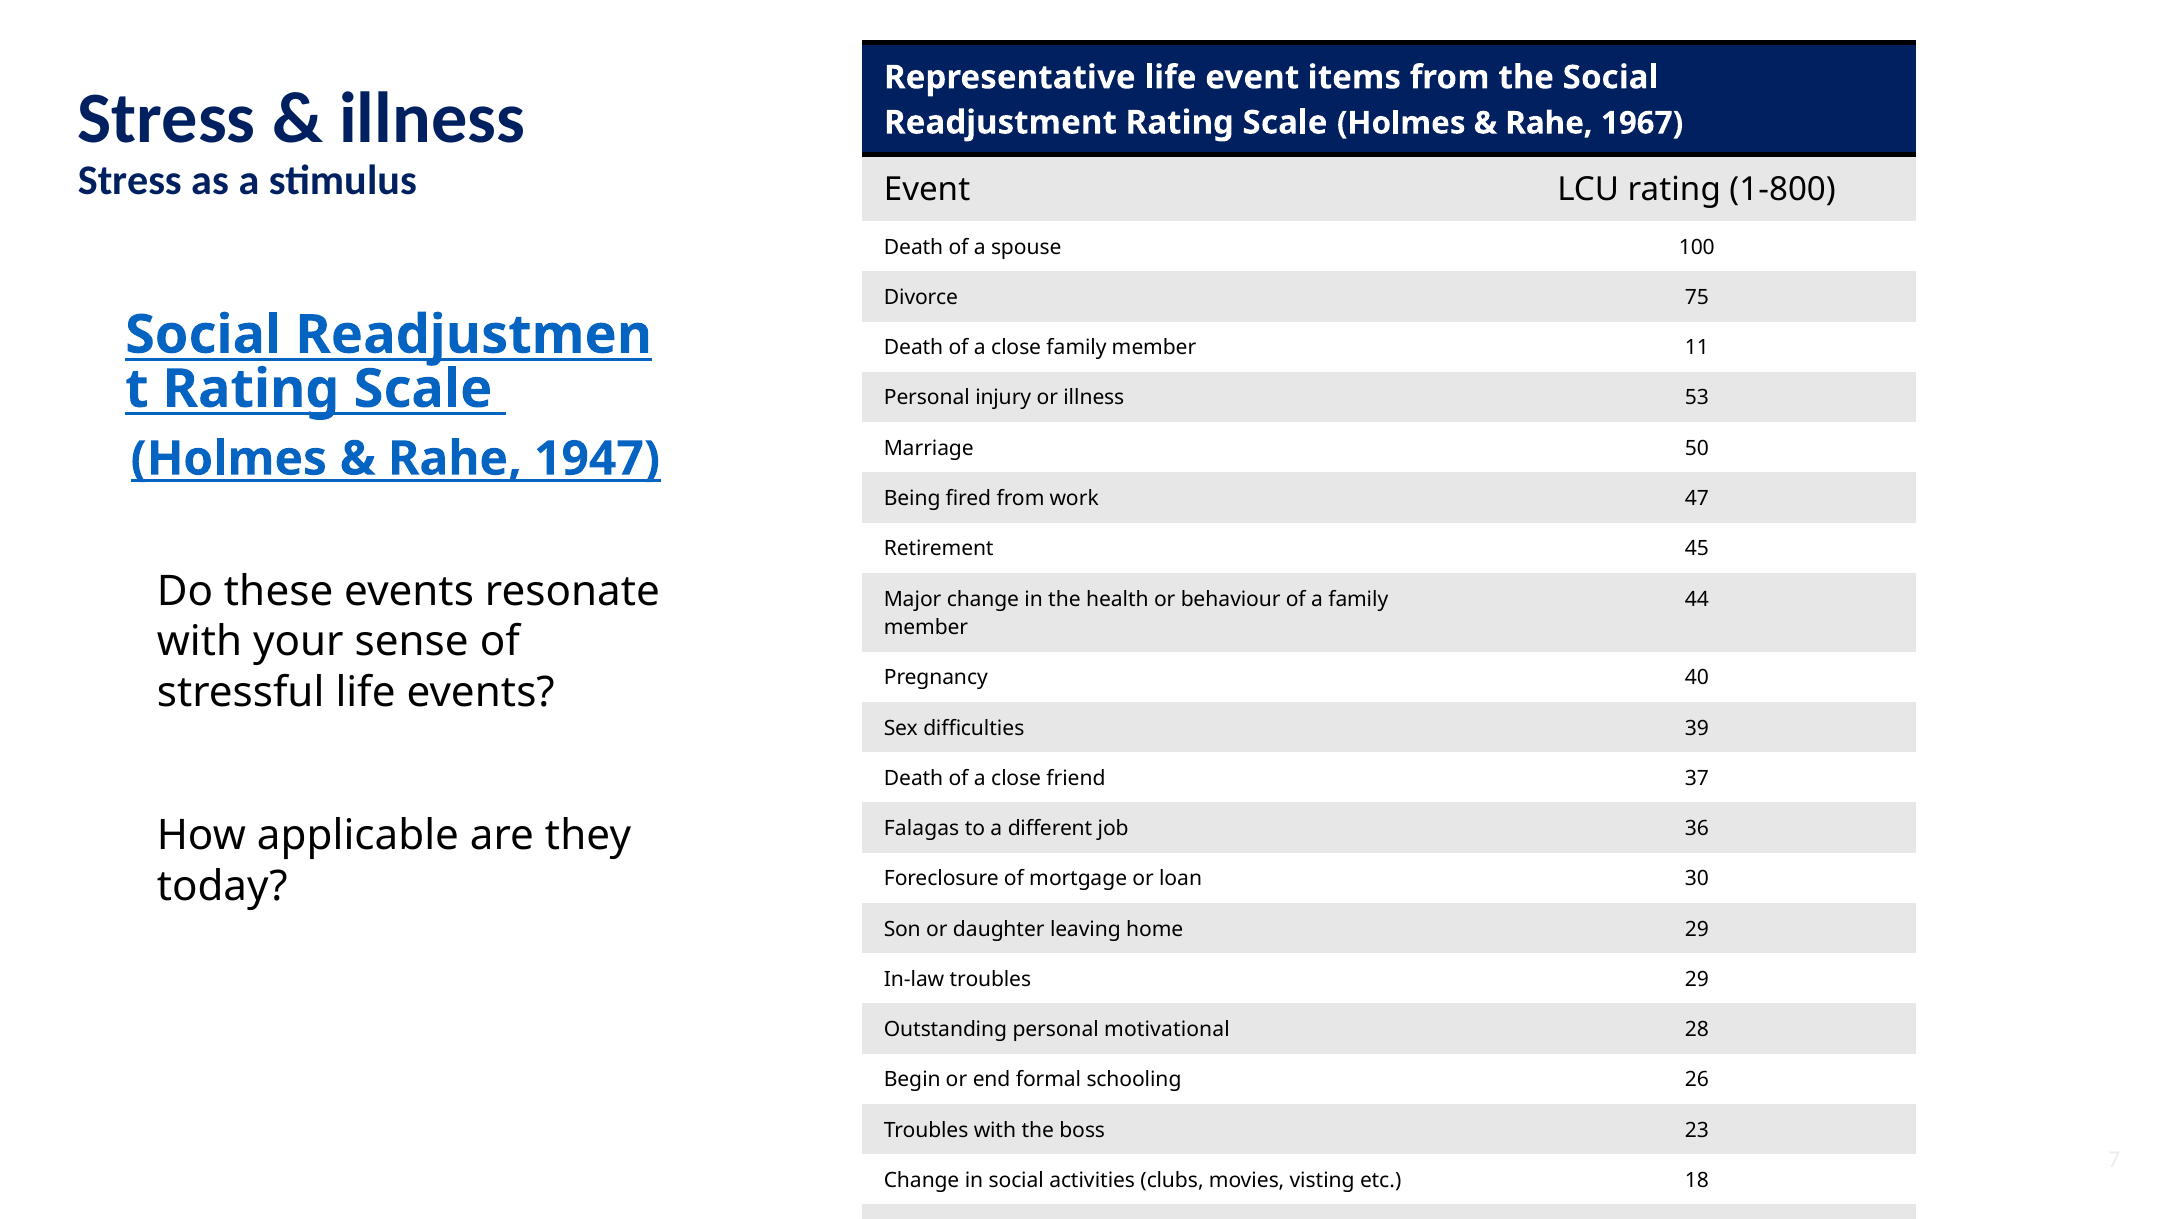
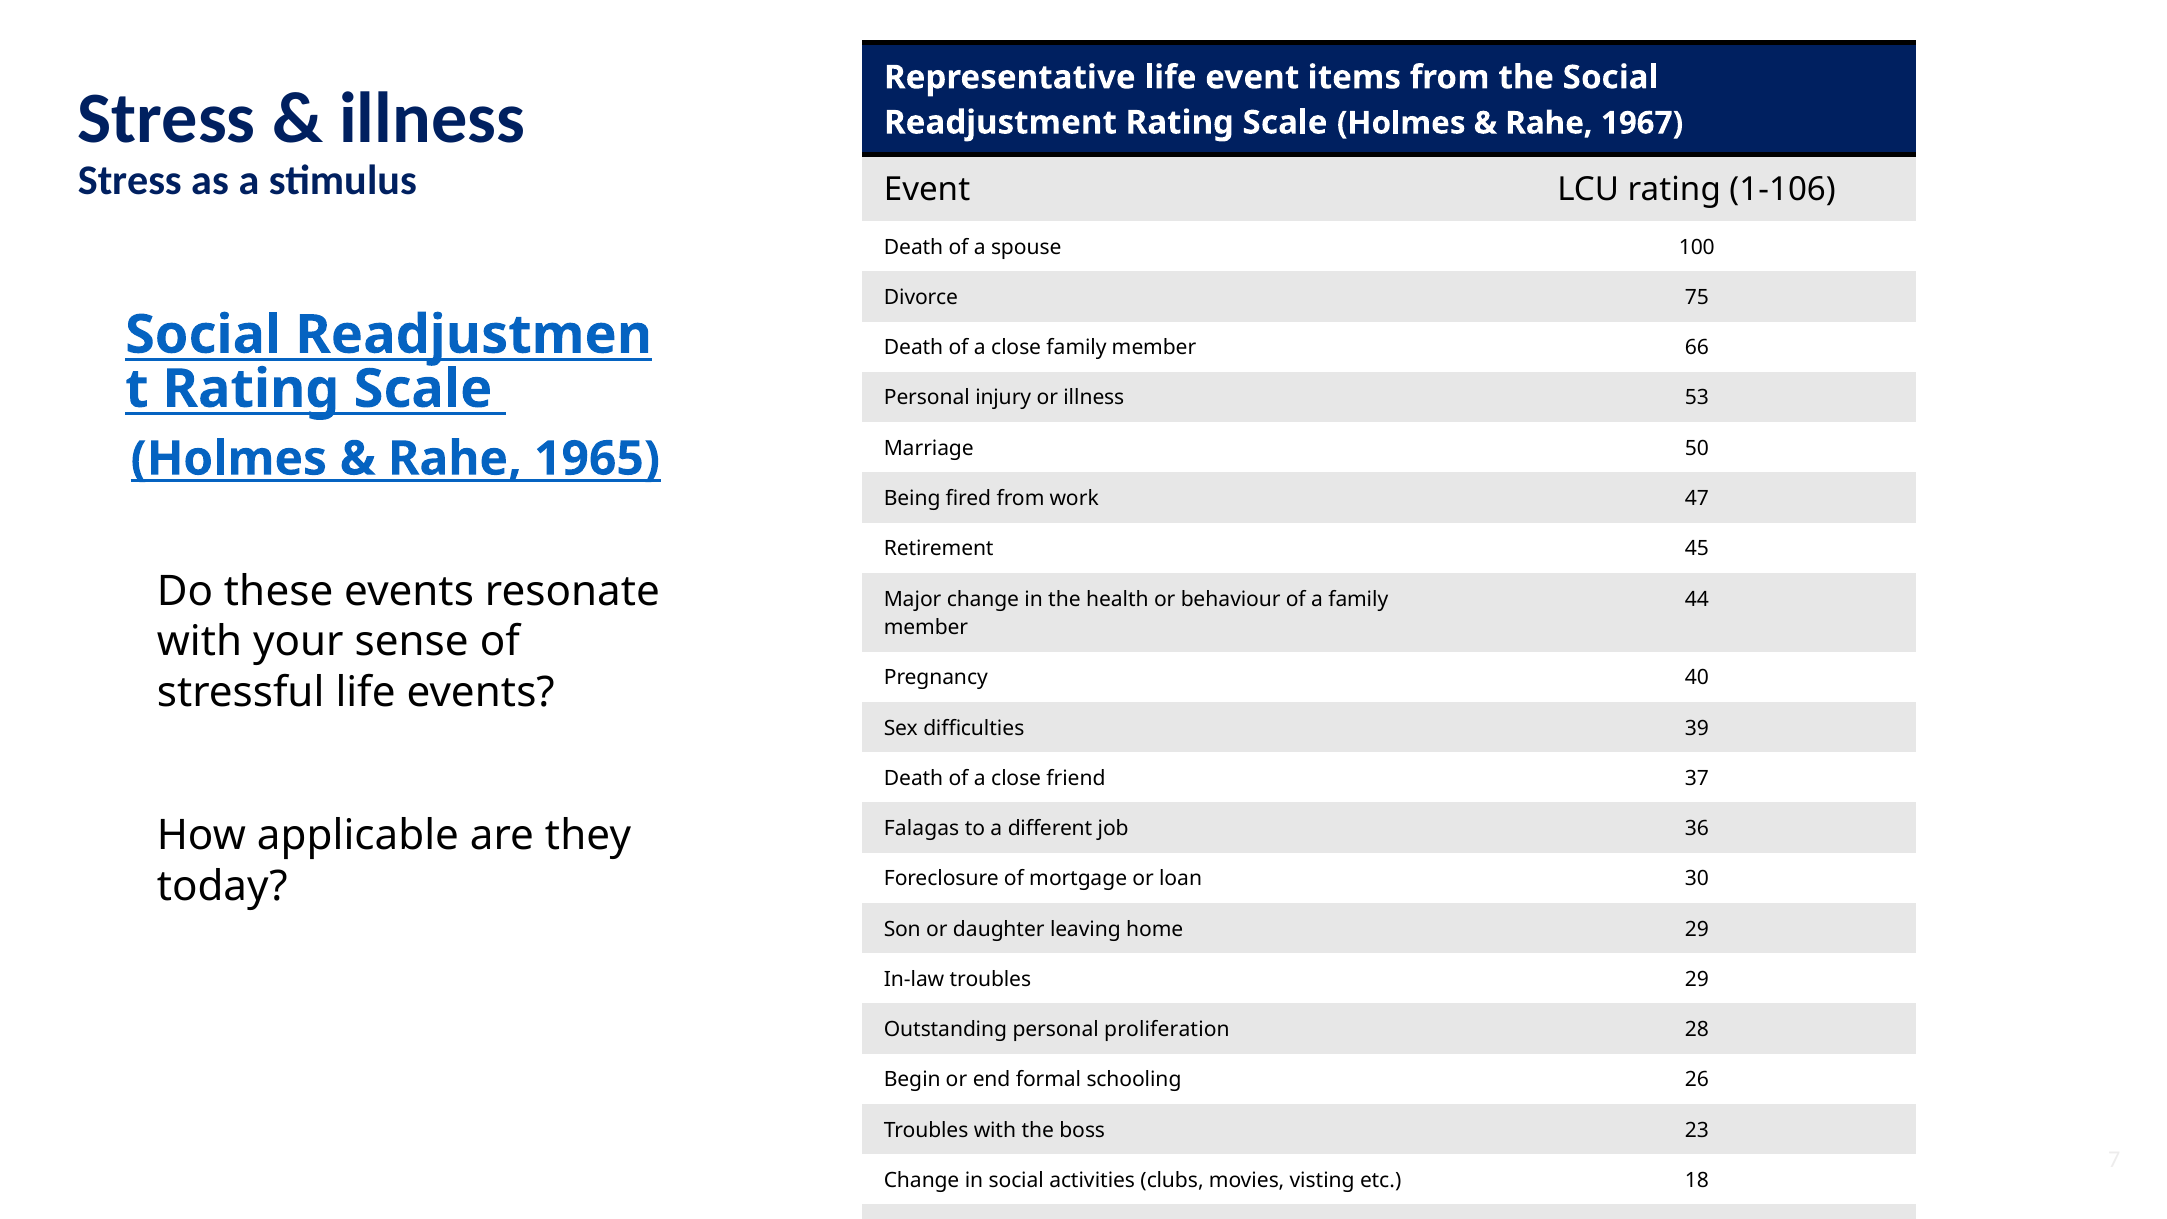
1-800: 1-800 -> 1-106
11: 11 -> 66
1947: 1947 -> 1965
motivational: motivational -> proliferation
